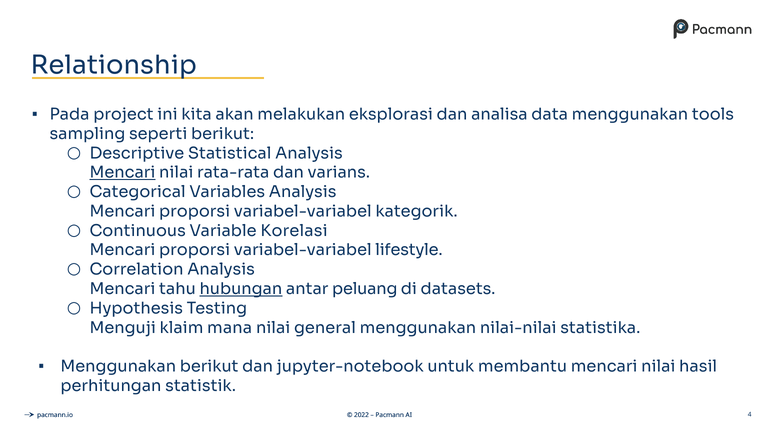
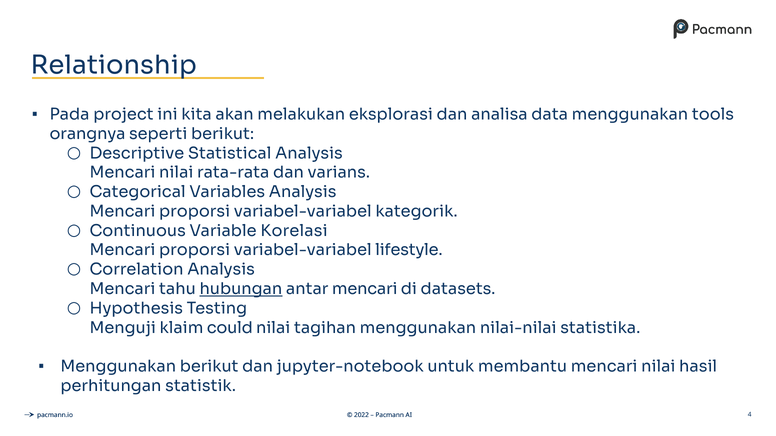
sampling: sampling -> orangnya
Mencari at (122, 173) underline: present -> none
antar peluang: peluang -> mencari
mana: mana -> could
general: general -> tagihan
